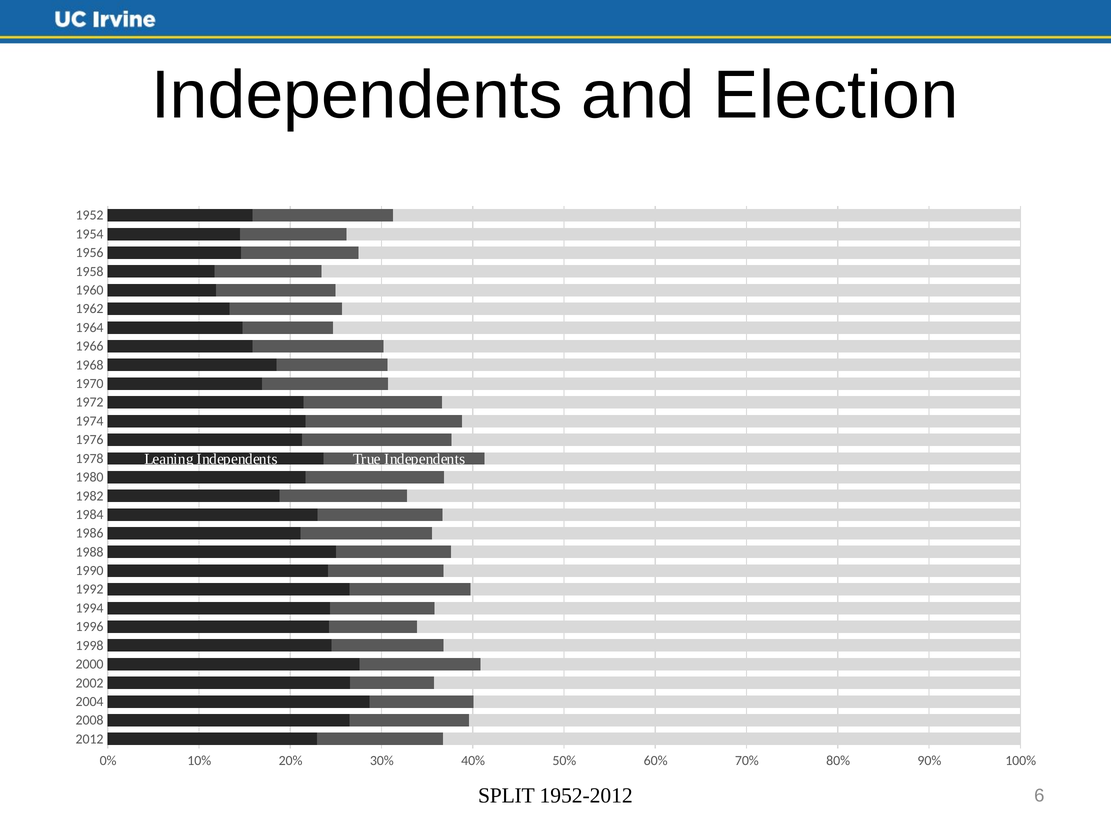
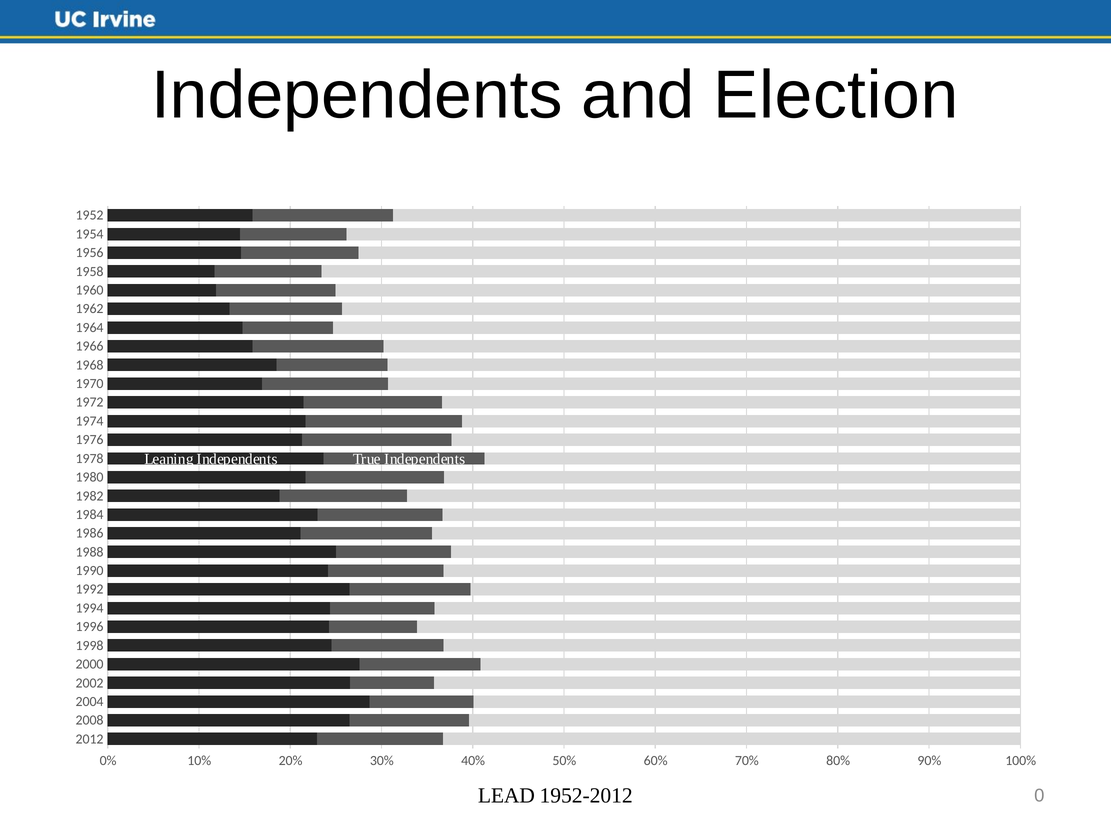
SPLIT: SPLIT -> LEAD
6: 6 -> 0
